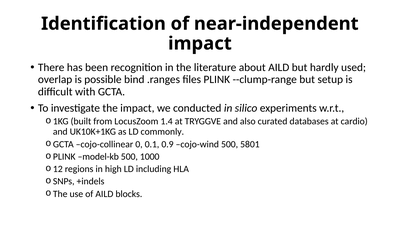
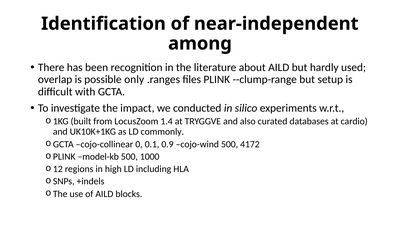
impact at (200, 43): impact -> among
bind: bind -> only
5801: 5801 -> 4172
